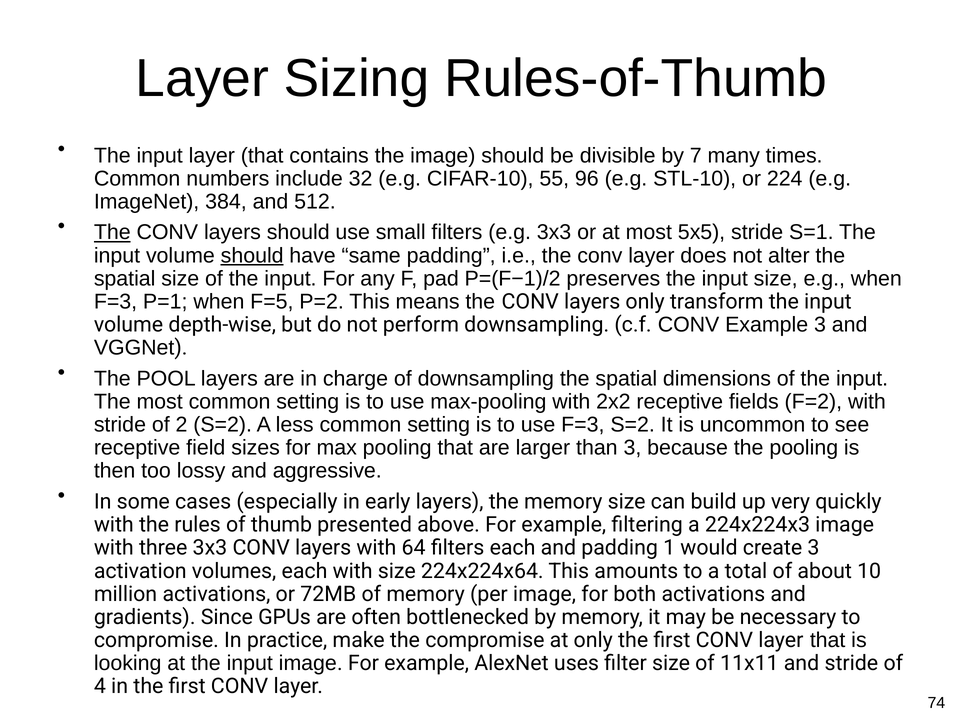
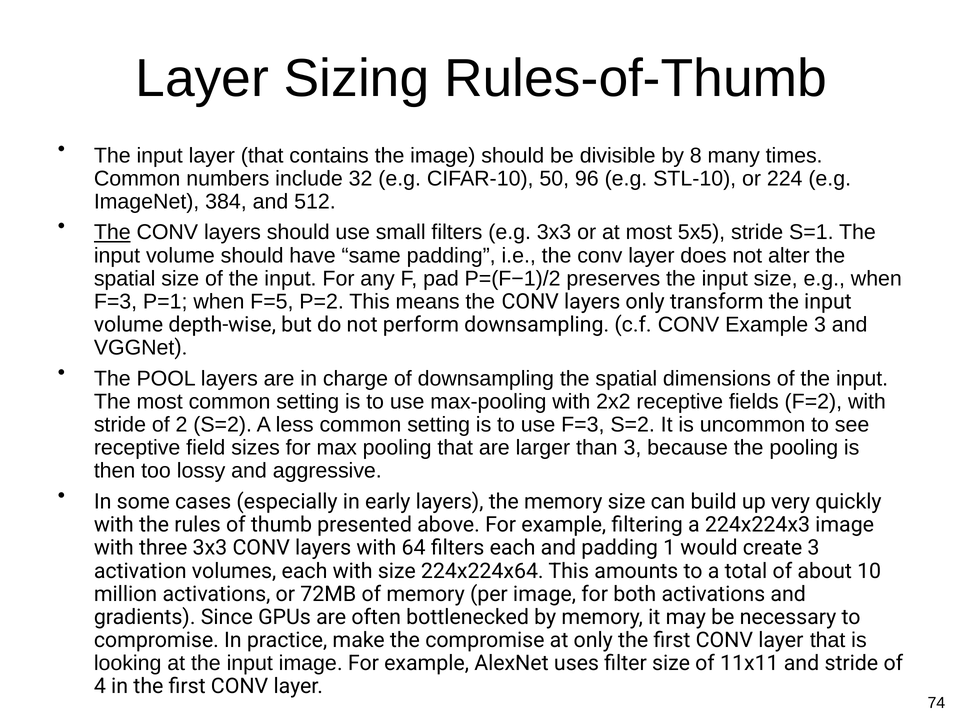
7: 7 -> 8
55: 55 -> 50
should at (252, 256) underline: present -> none
